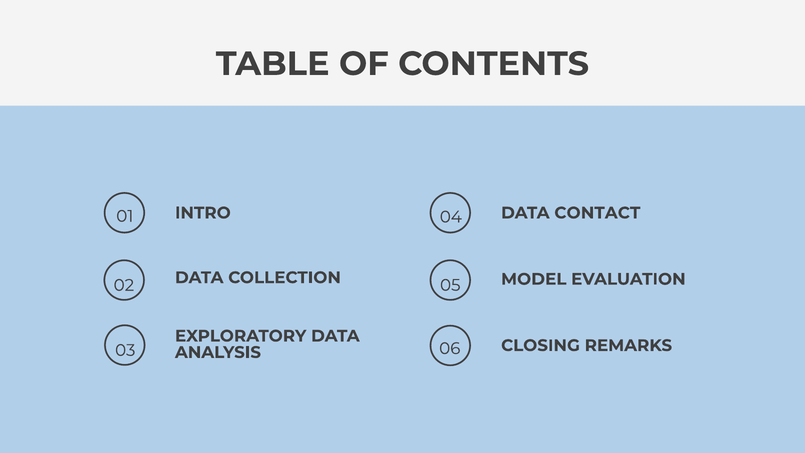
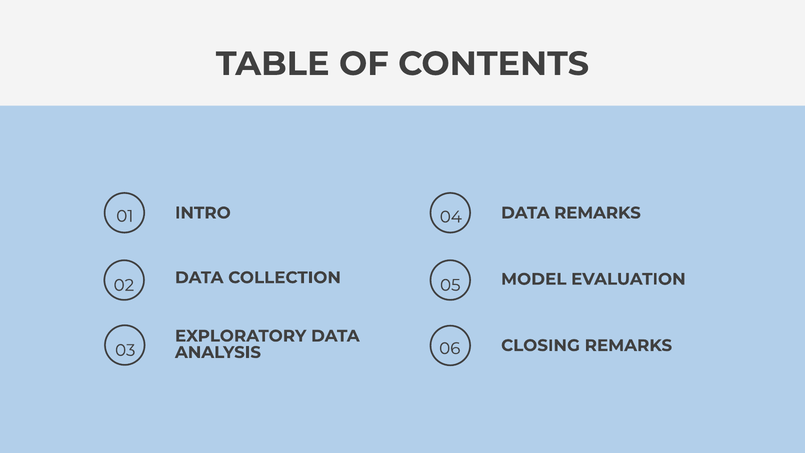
DATA CONTACT: CONTACT -> REMARKS
